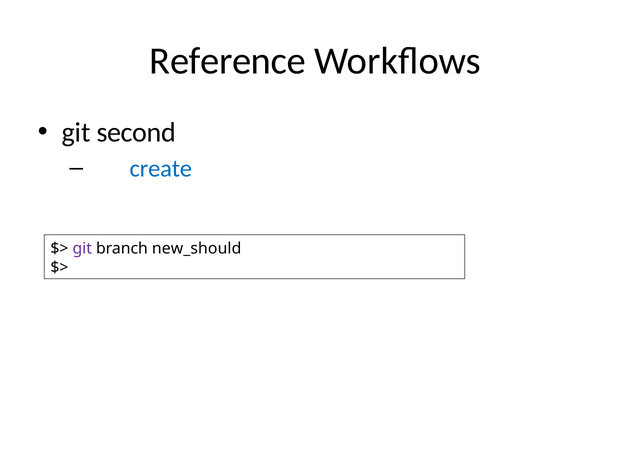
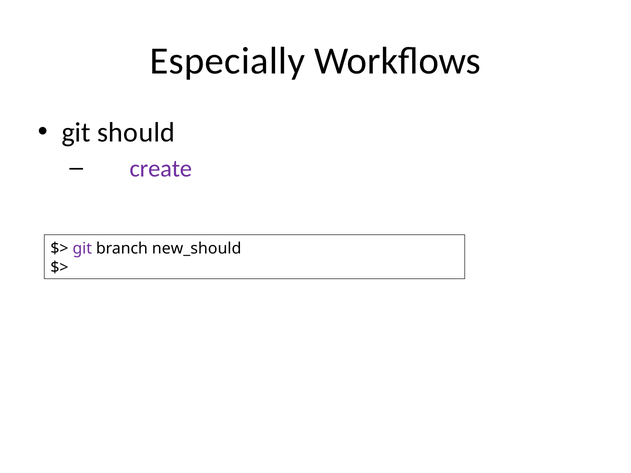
Reference: Reference -> Especially
second: second -> should
create colour: blue -> purple
